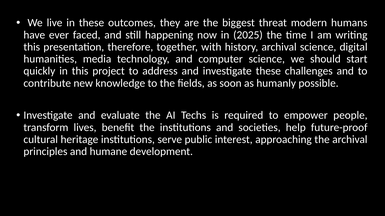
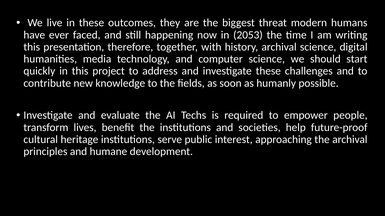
2025: 2025 -> 2053
